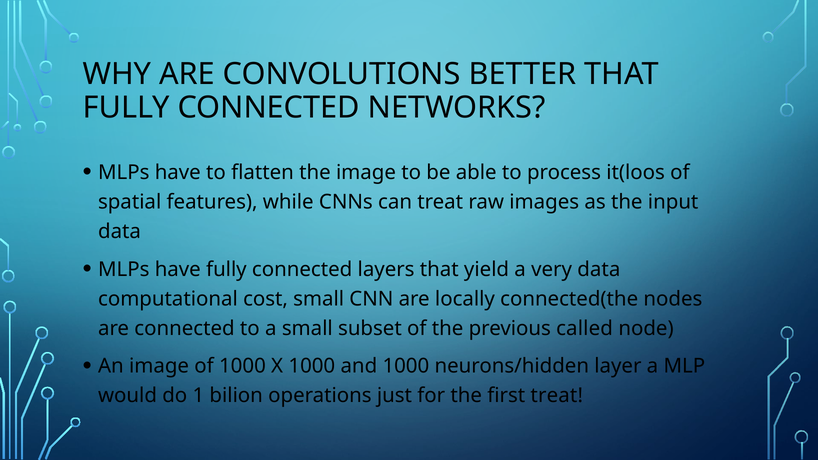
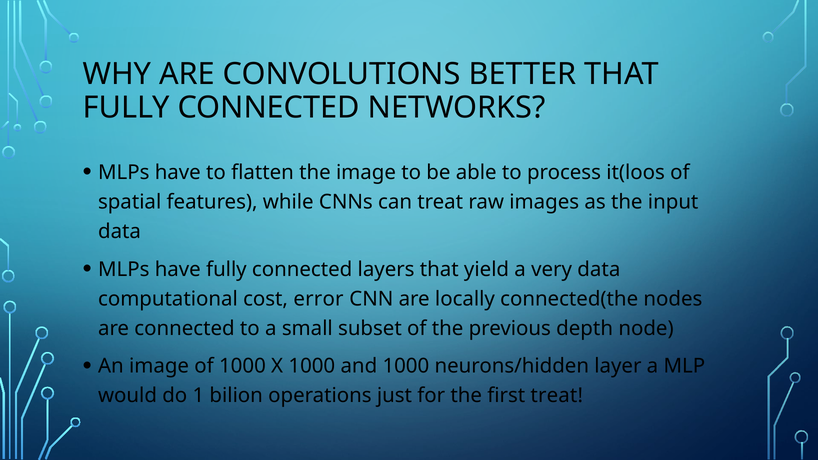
cost small: small -> error
called: called -> depth
